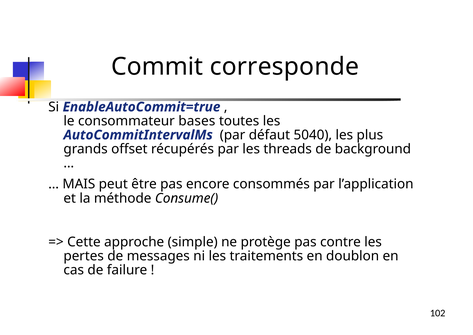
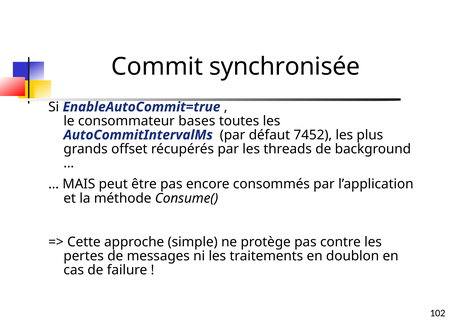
corresponde: corresponde -> synchronisée
5040: 5040 -> 7452
